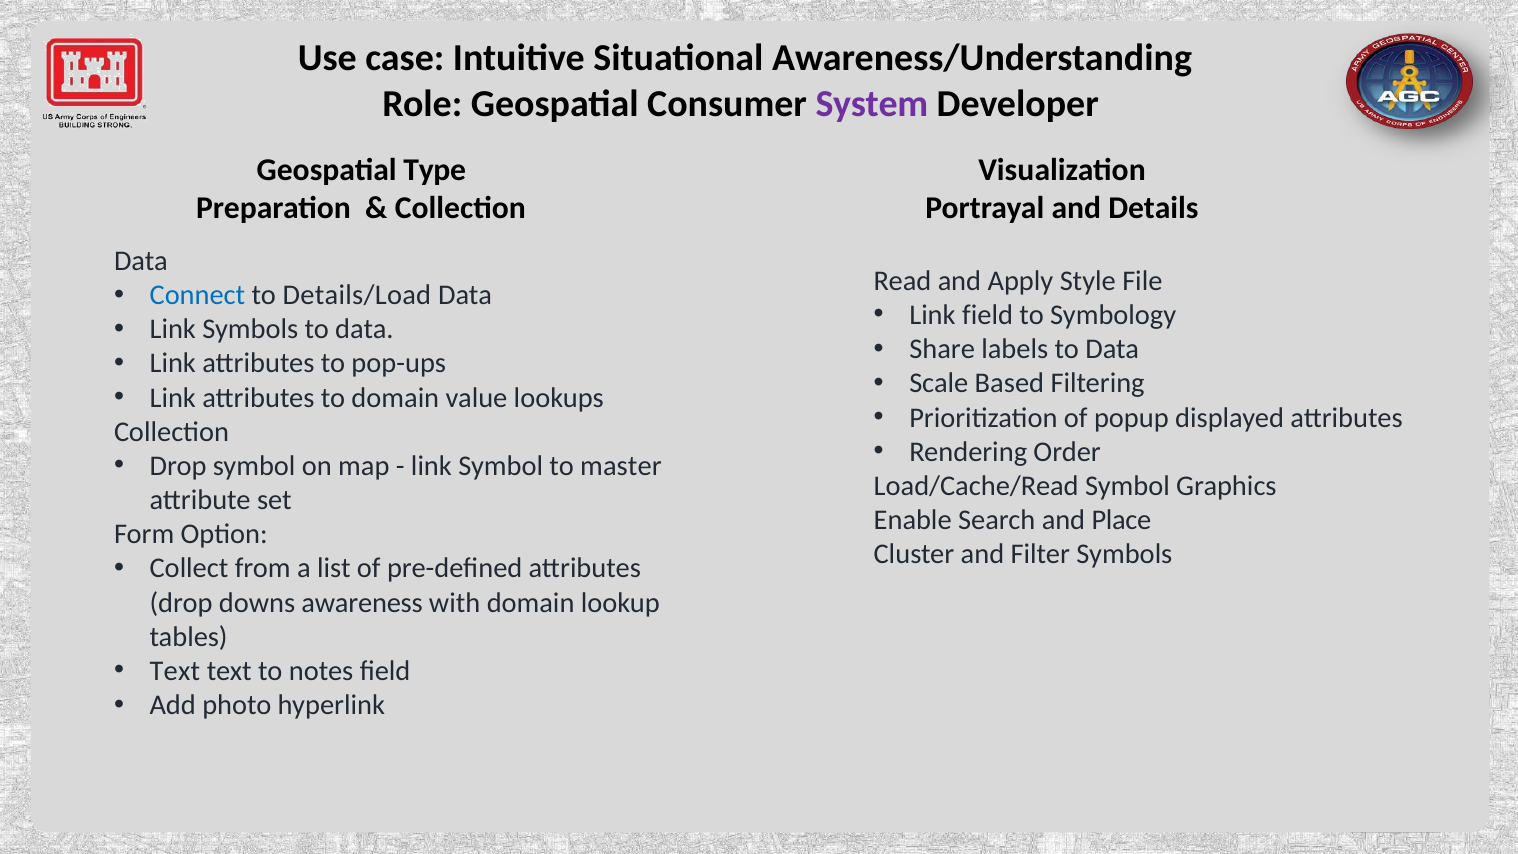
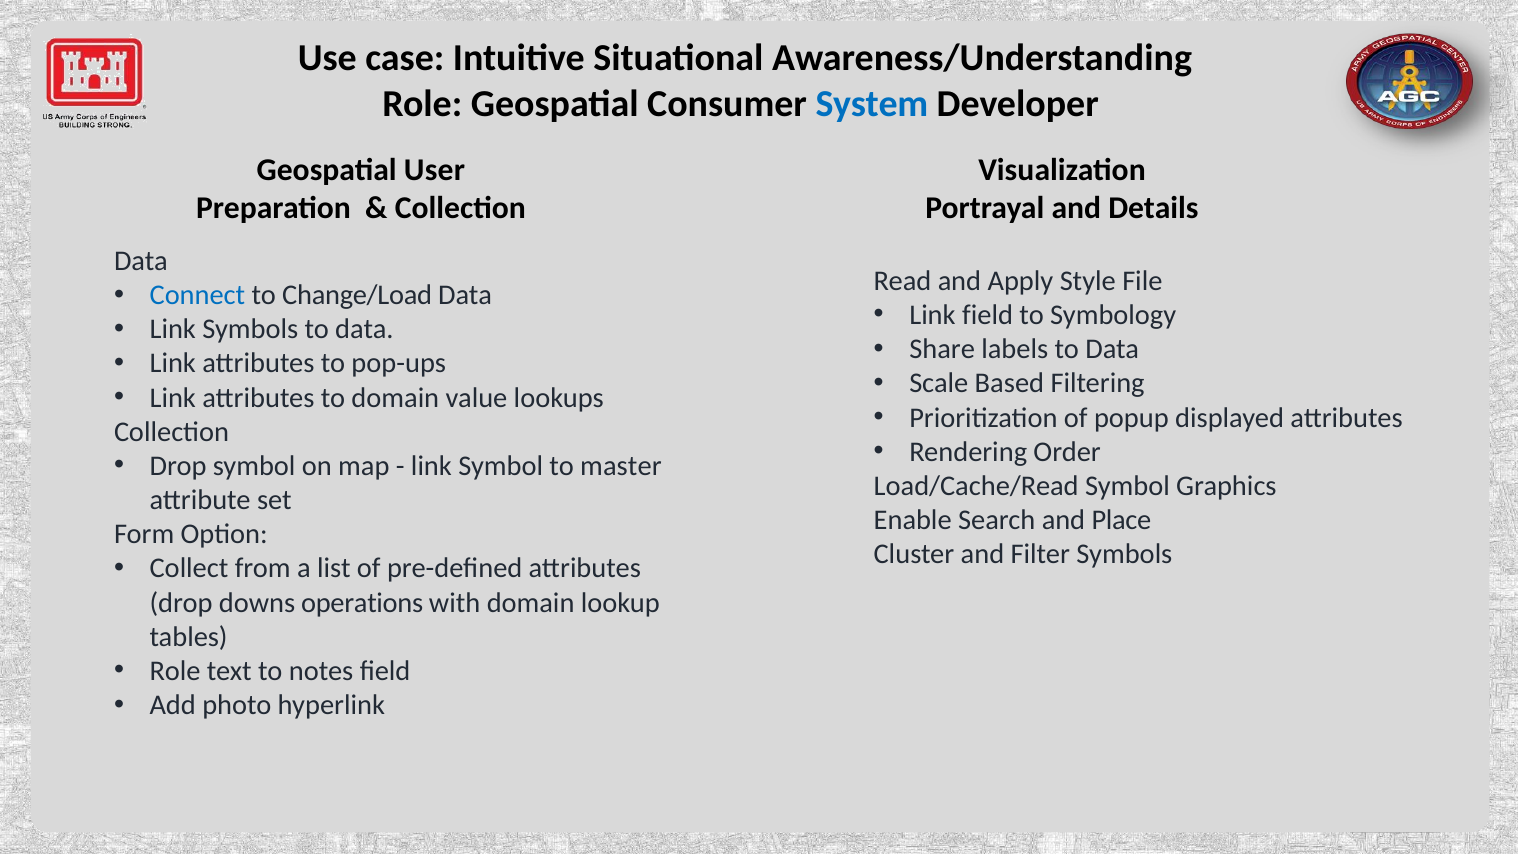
System colour: purple -> blue
Type: Type -> User
Details/Load: Details/Load -> Change/Load
awareness: awareness -> operations
Text at (175, 671): Text -> Role
